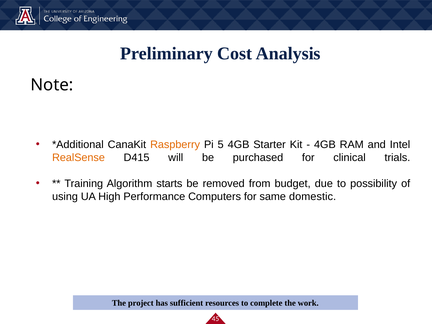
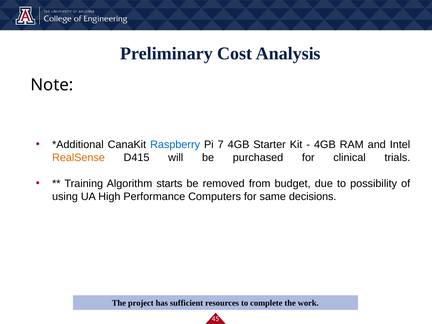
Raspberry colour: orange -> blue
5: 5 -> 7
domestic: domestic -> decisions
